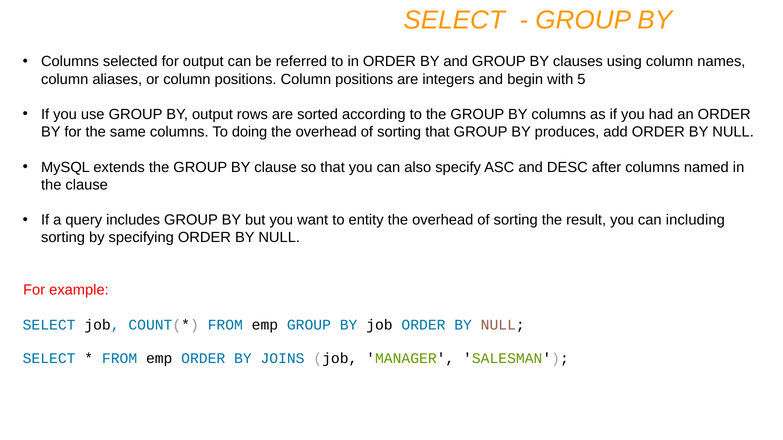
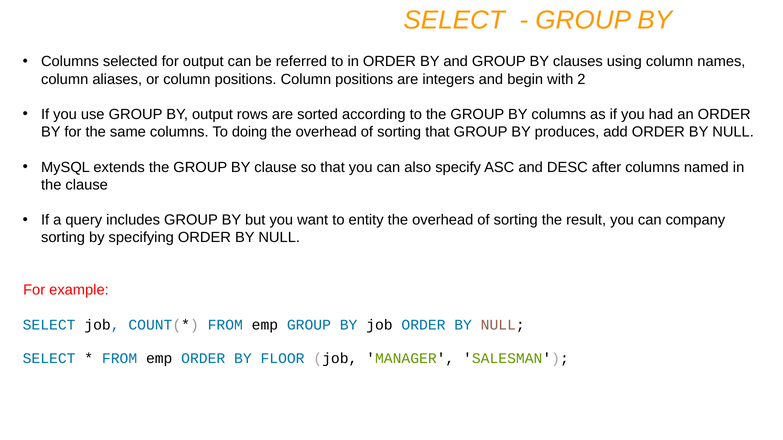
5: 5 -> 2
including: including -> company
JOINS: JOINS -> FLOOR
